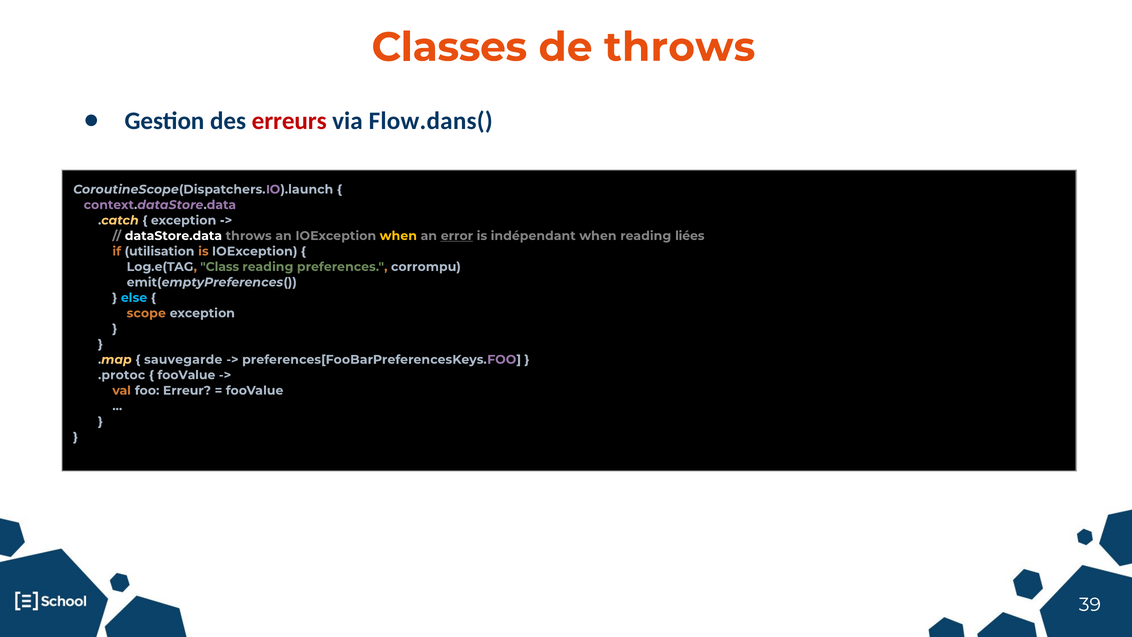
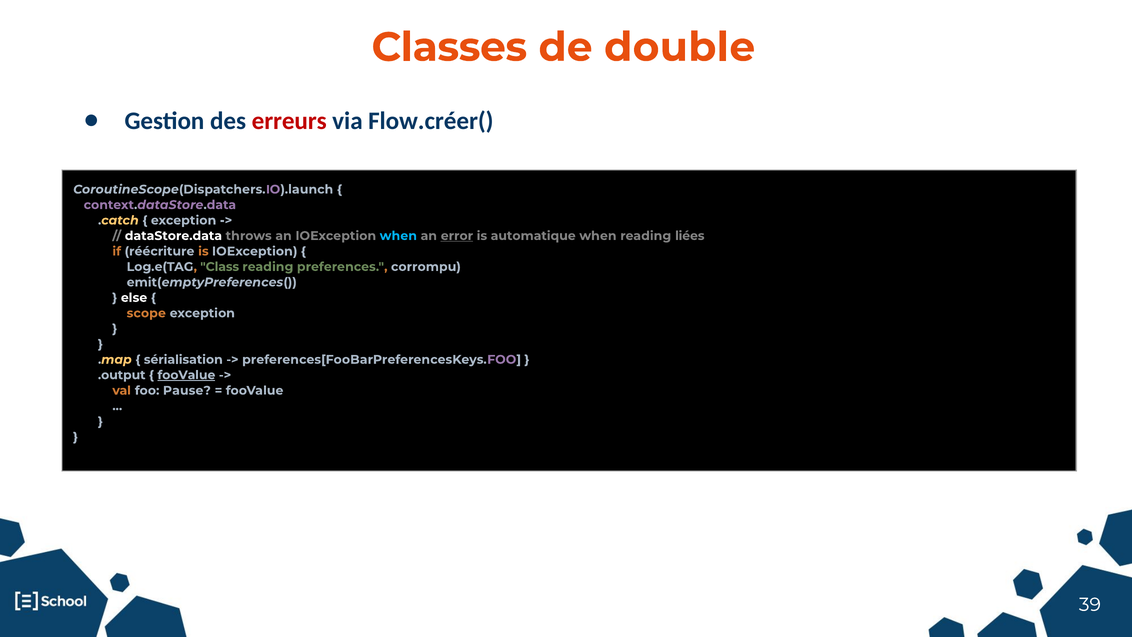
de throws: throws -> double
Flow.dans(: Flow.dans( -> Flow.créer(
when at (398, 236) colour: yellow -> light blue
indépendant: indépendant -> automatique
utilisation: utilisation -> réécriture
else colour: light blue -> white
sauvegarde: sauvegarde -> sérialisation
.protoc: .protoc -> .output
fooValue at (186, 375) underline: none -> present
Erreur: Erreur -> Pause
